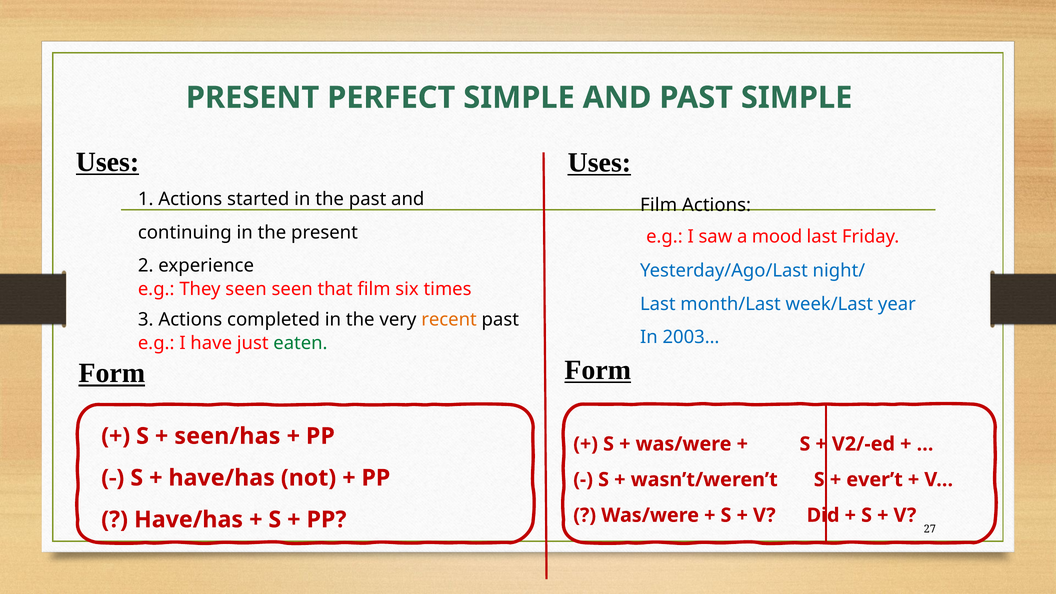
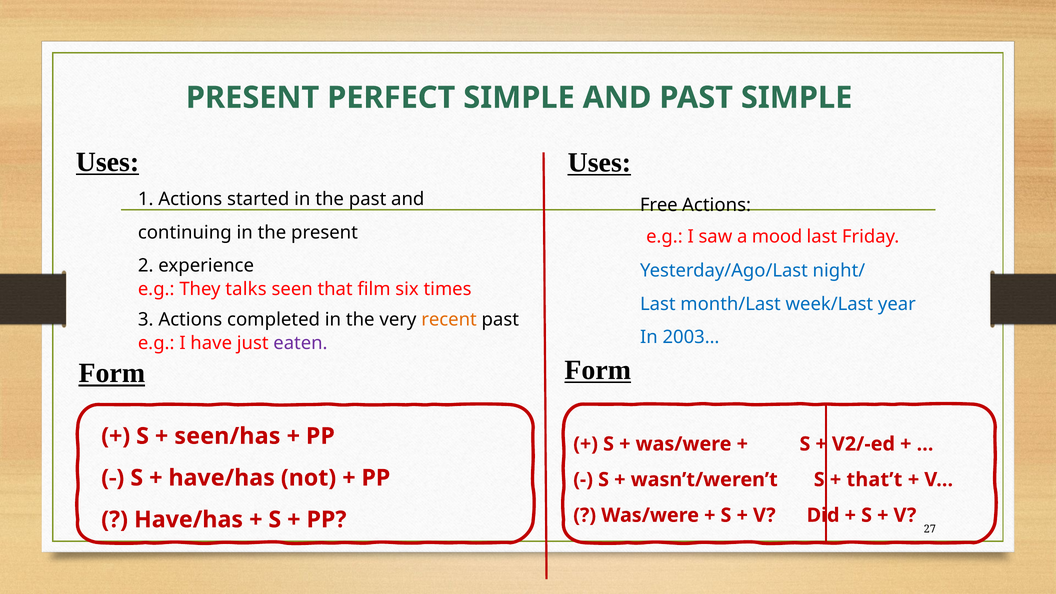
Film at (659, 205): Film -> Free
They seen: seen -> talks
eaten colour: green -> purple
ever’t: ever’t -> that’t
